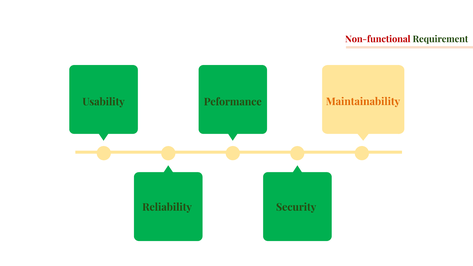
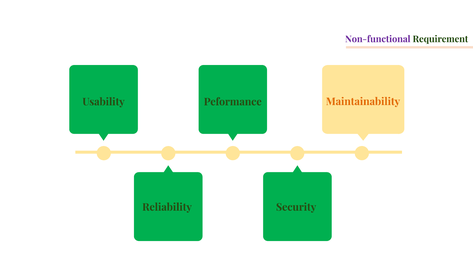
Non-functional colour: red -> purple
